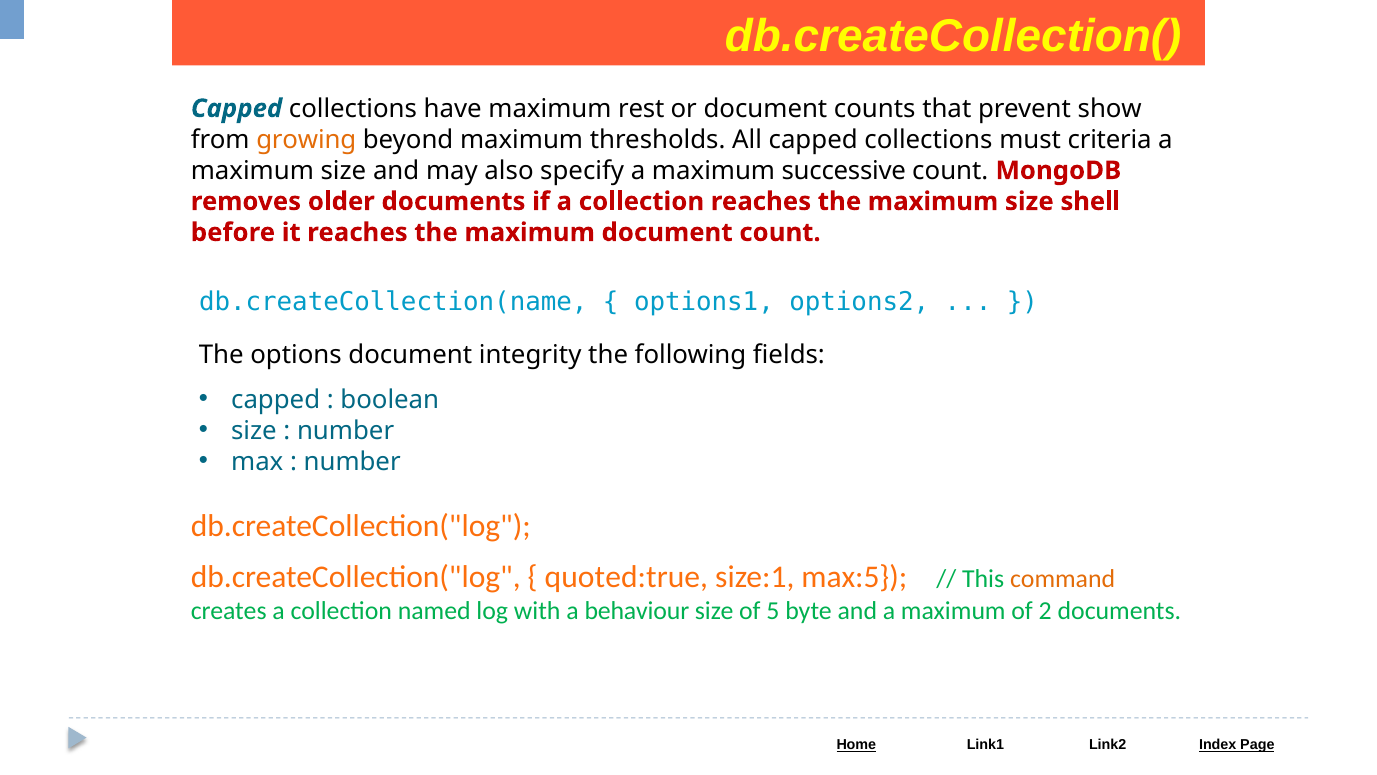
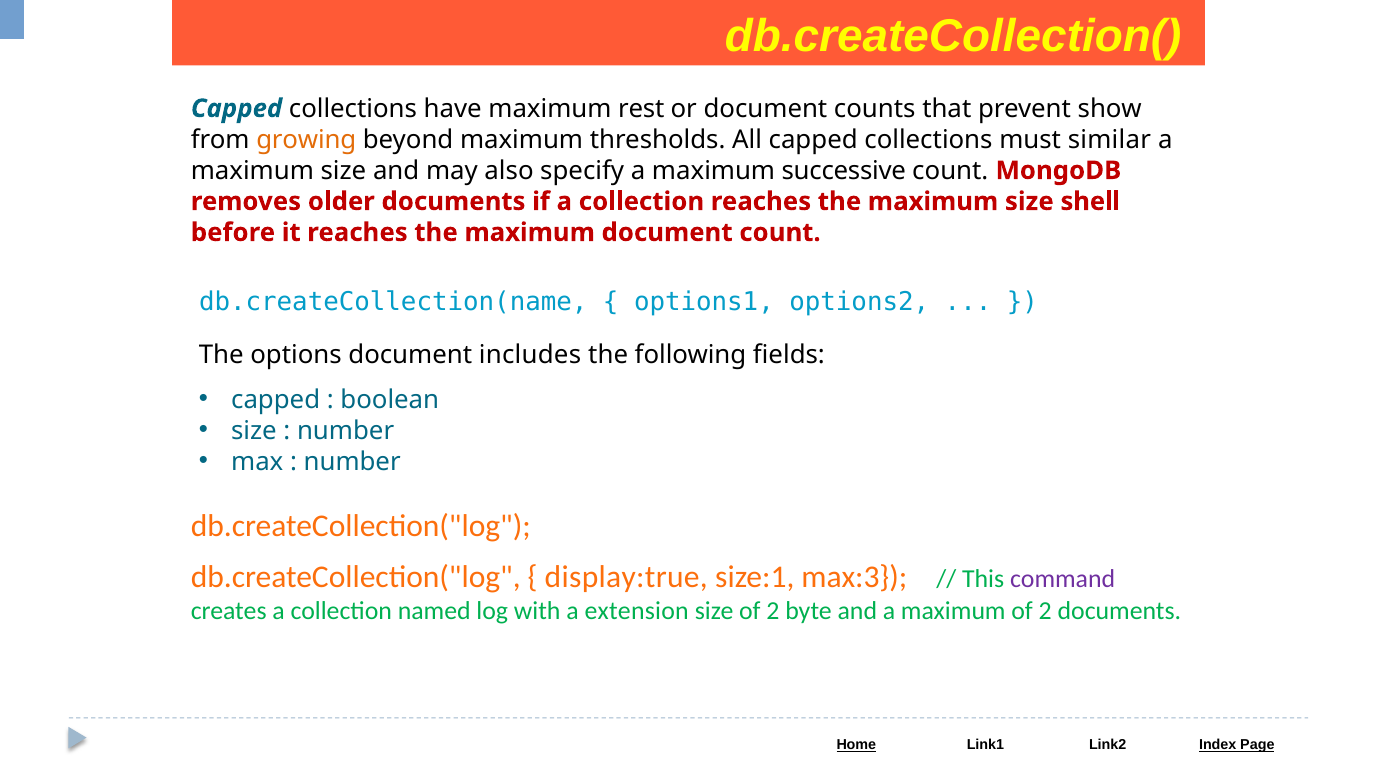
criteria: criteria -> similar
integrity: integrity -> includes
quoted:true: quoted:true -> display:true
max:5: max:5 -> max:3
command colour: orange -> purple
behaviour: behaviour -> extension
size of 5: 5 -> 2
